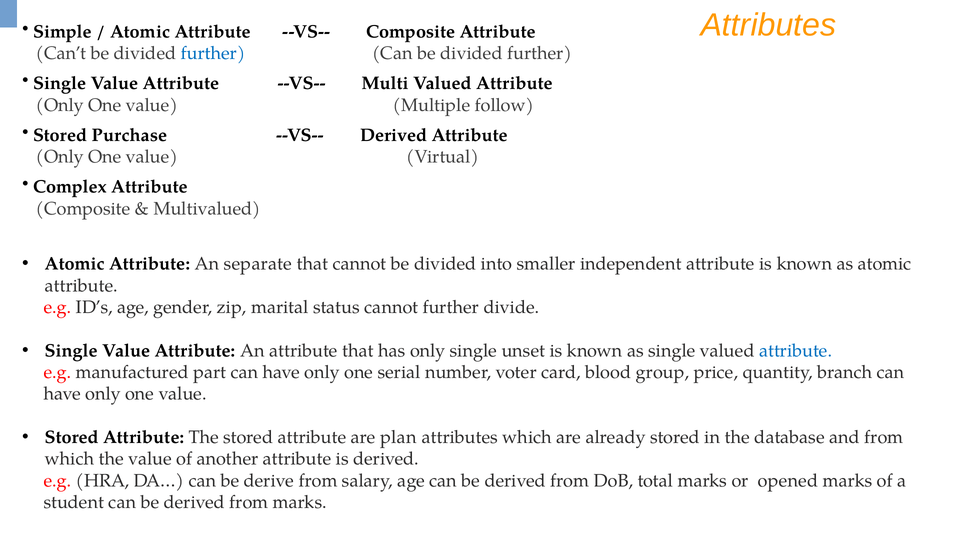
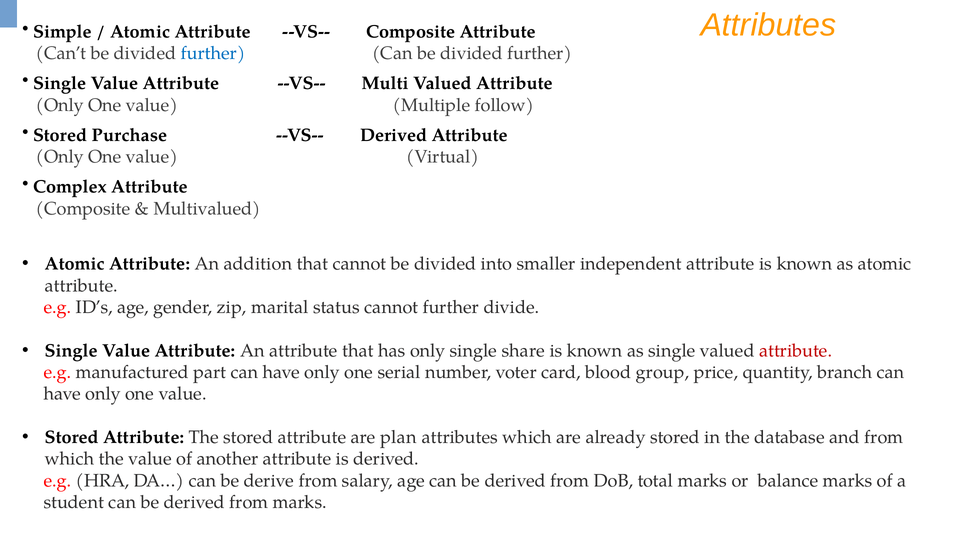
separate: separate -> addition
unset: unset -> share
attribute at (796, 351) colour: blue -> red
opened: opened -> balance
